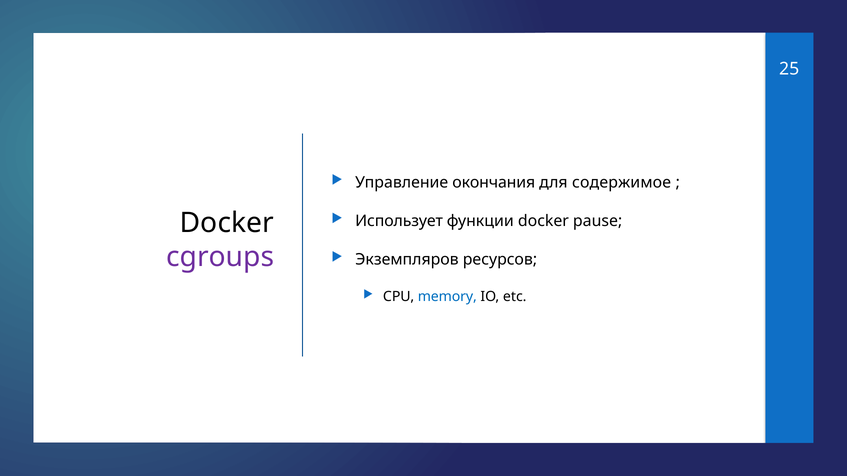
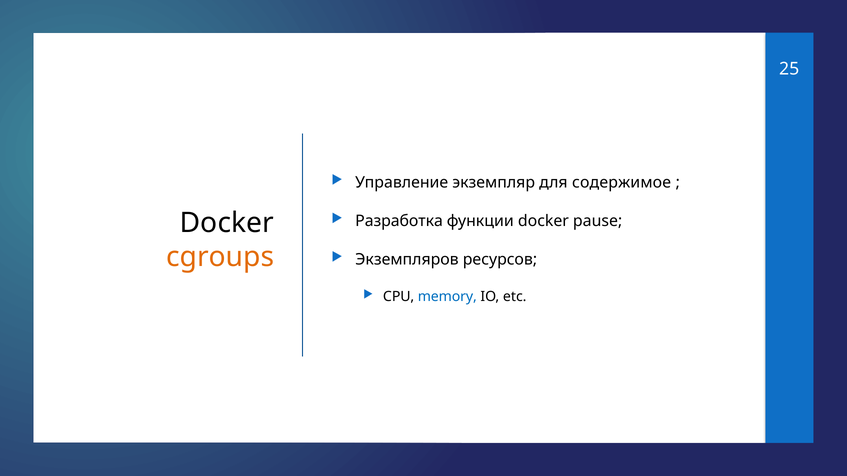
окончания: окончания -> экземпляр
Использует: Использует -> Разработка
cgroups colour: purple -> orange
